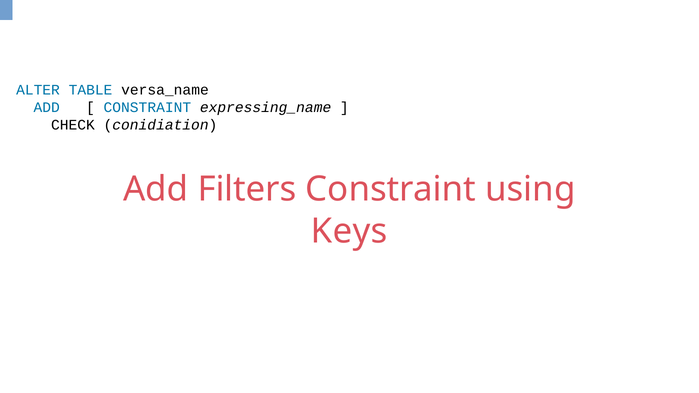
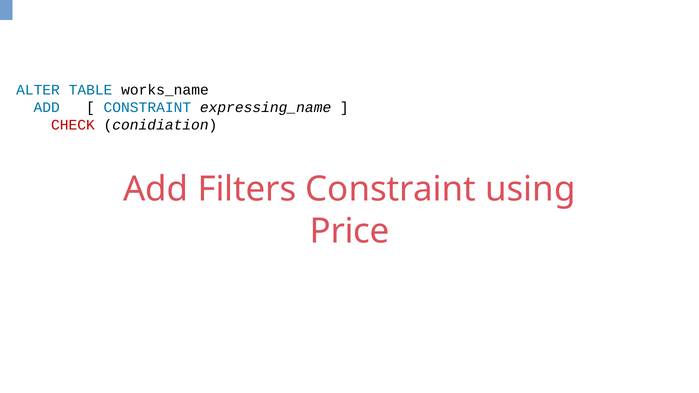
versa_name: versa_name -> works_name
CHECK colour: black -> red
Keys: Keys -> Price
